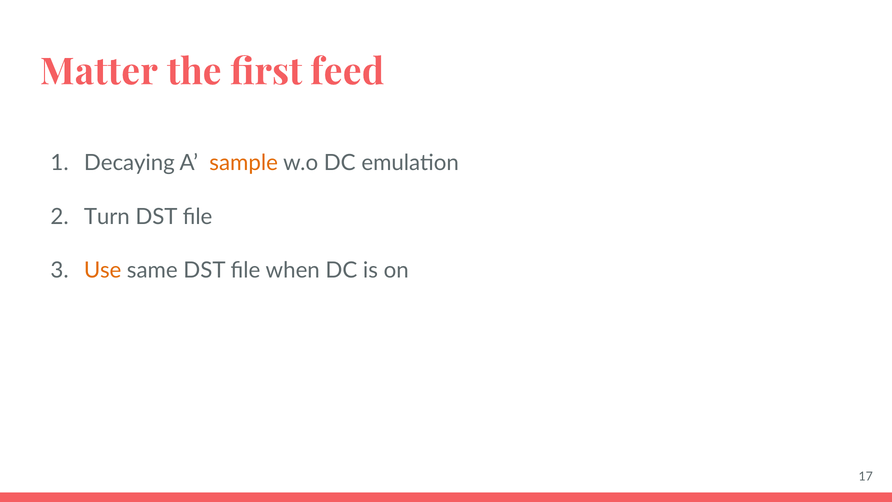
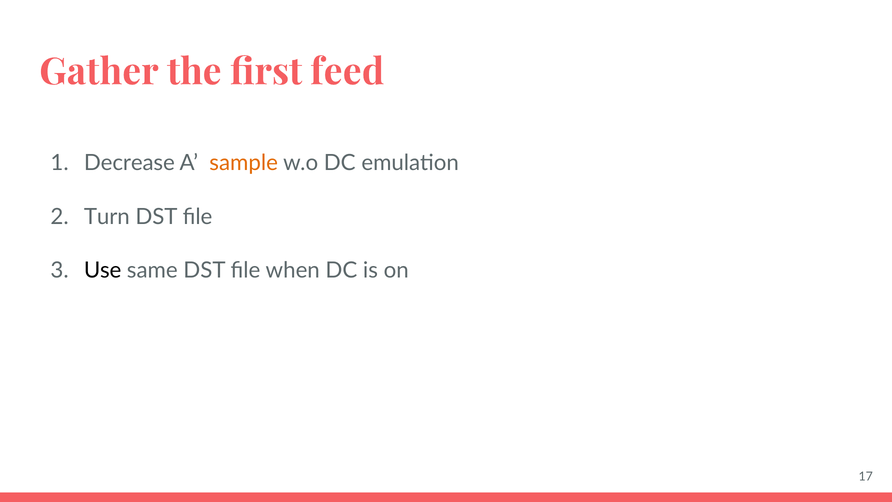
Matter: Matter -> Gather
Decaying: Decaying -> Decrease
Use colour: orange -> black
